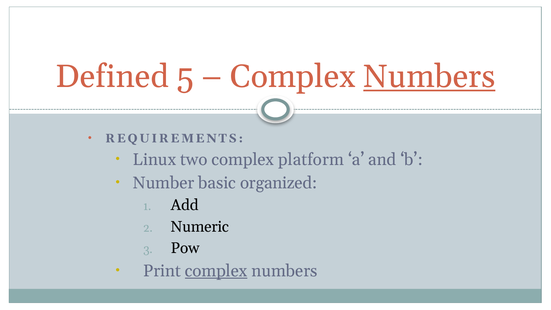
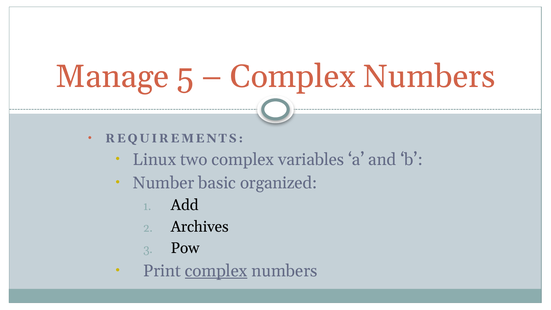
Defined: Defined -> Manage
Numbers at (429, 77) underline: present -> none
platform: platform -> variables
Numeric: Numeric -> Archives
